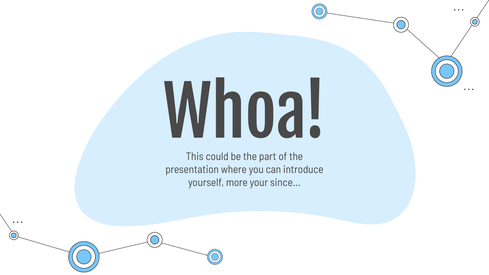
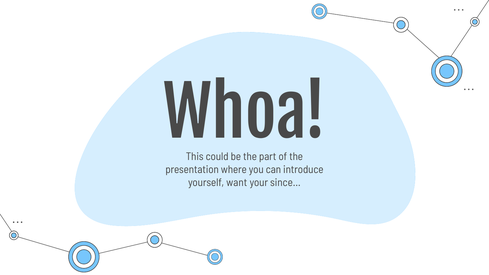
more: more -> want
